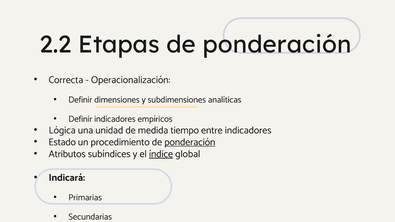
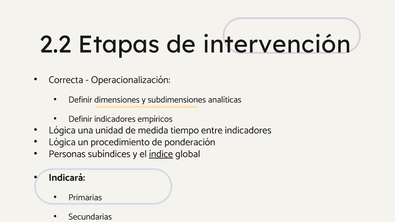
Etapas de ponderación: ponderación -> intervención
Estado at (62, 142): Estado -> Lógica
ponderación at (190, 142) underline: present -> none
Atributos: Atributos -> Personas
